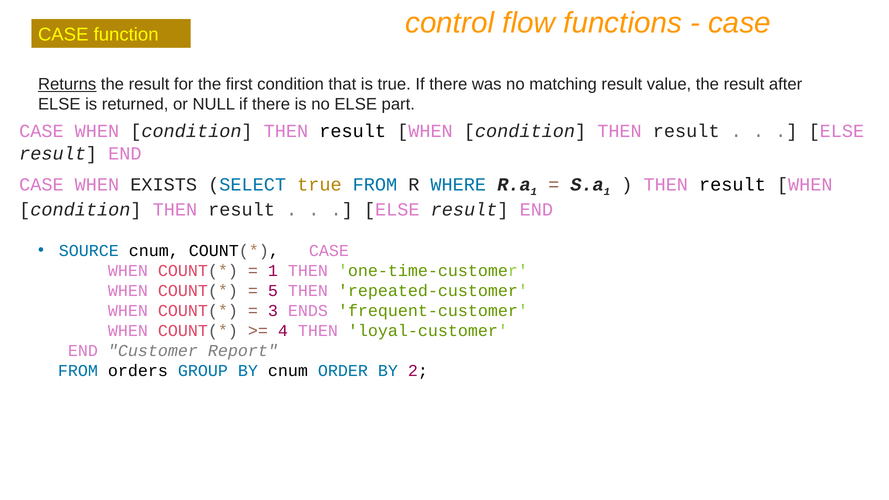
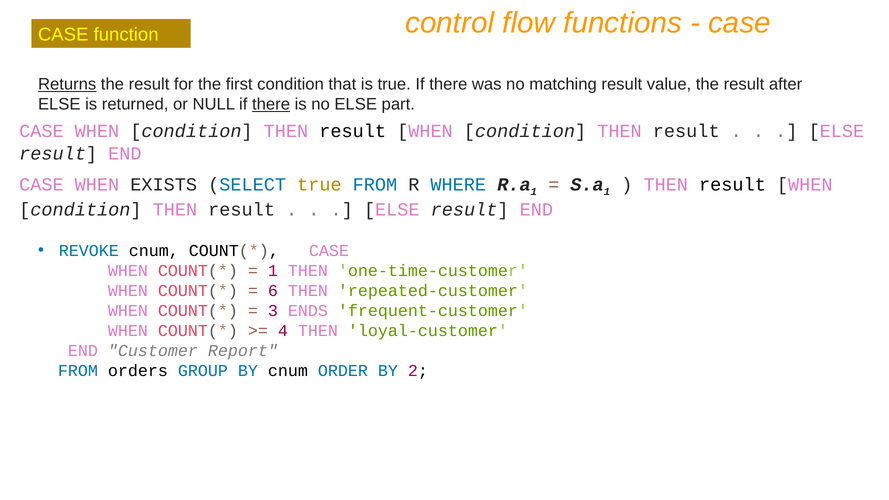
there at (271, 104) underline: none -> present
SOURCE: SOURCE -> REVOKE
5: 5 -> 6
